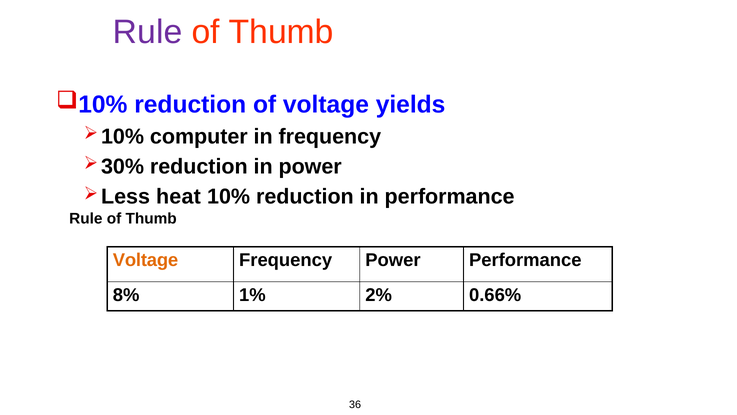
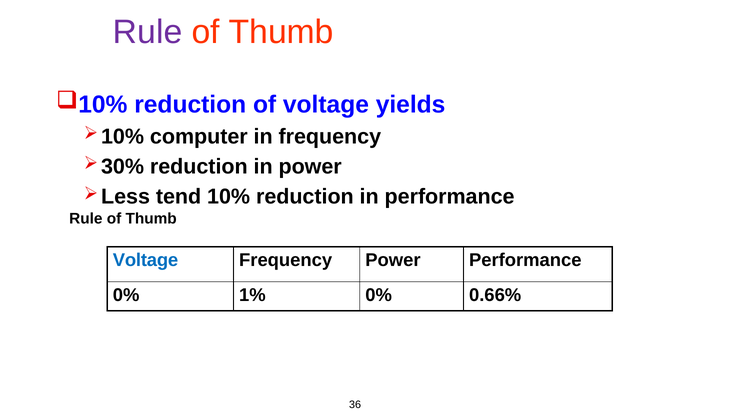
heat: heat -> tend
Voltage at (146, 260) colour: orange -> blue
8% at (126, 295): 8% -> 0%
1% 2%: 2% -> 0%
